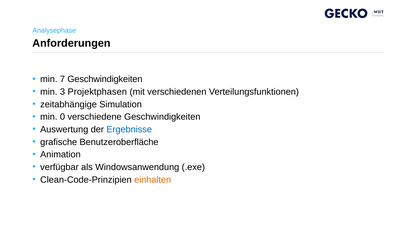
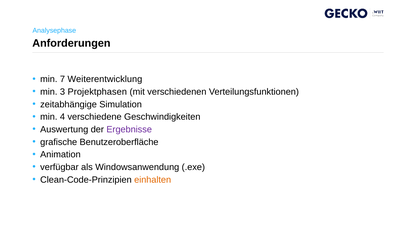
7 Geschwindigkeiten: Geschwindigkeiten -> Weiterentwicklung
0: 0 -> 4
Ergebnisse colour: blue -> purple
